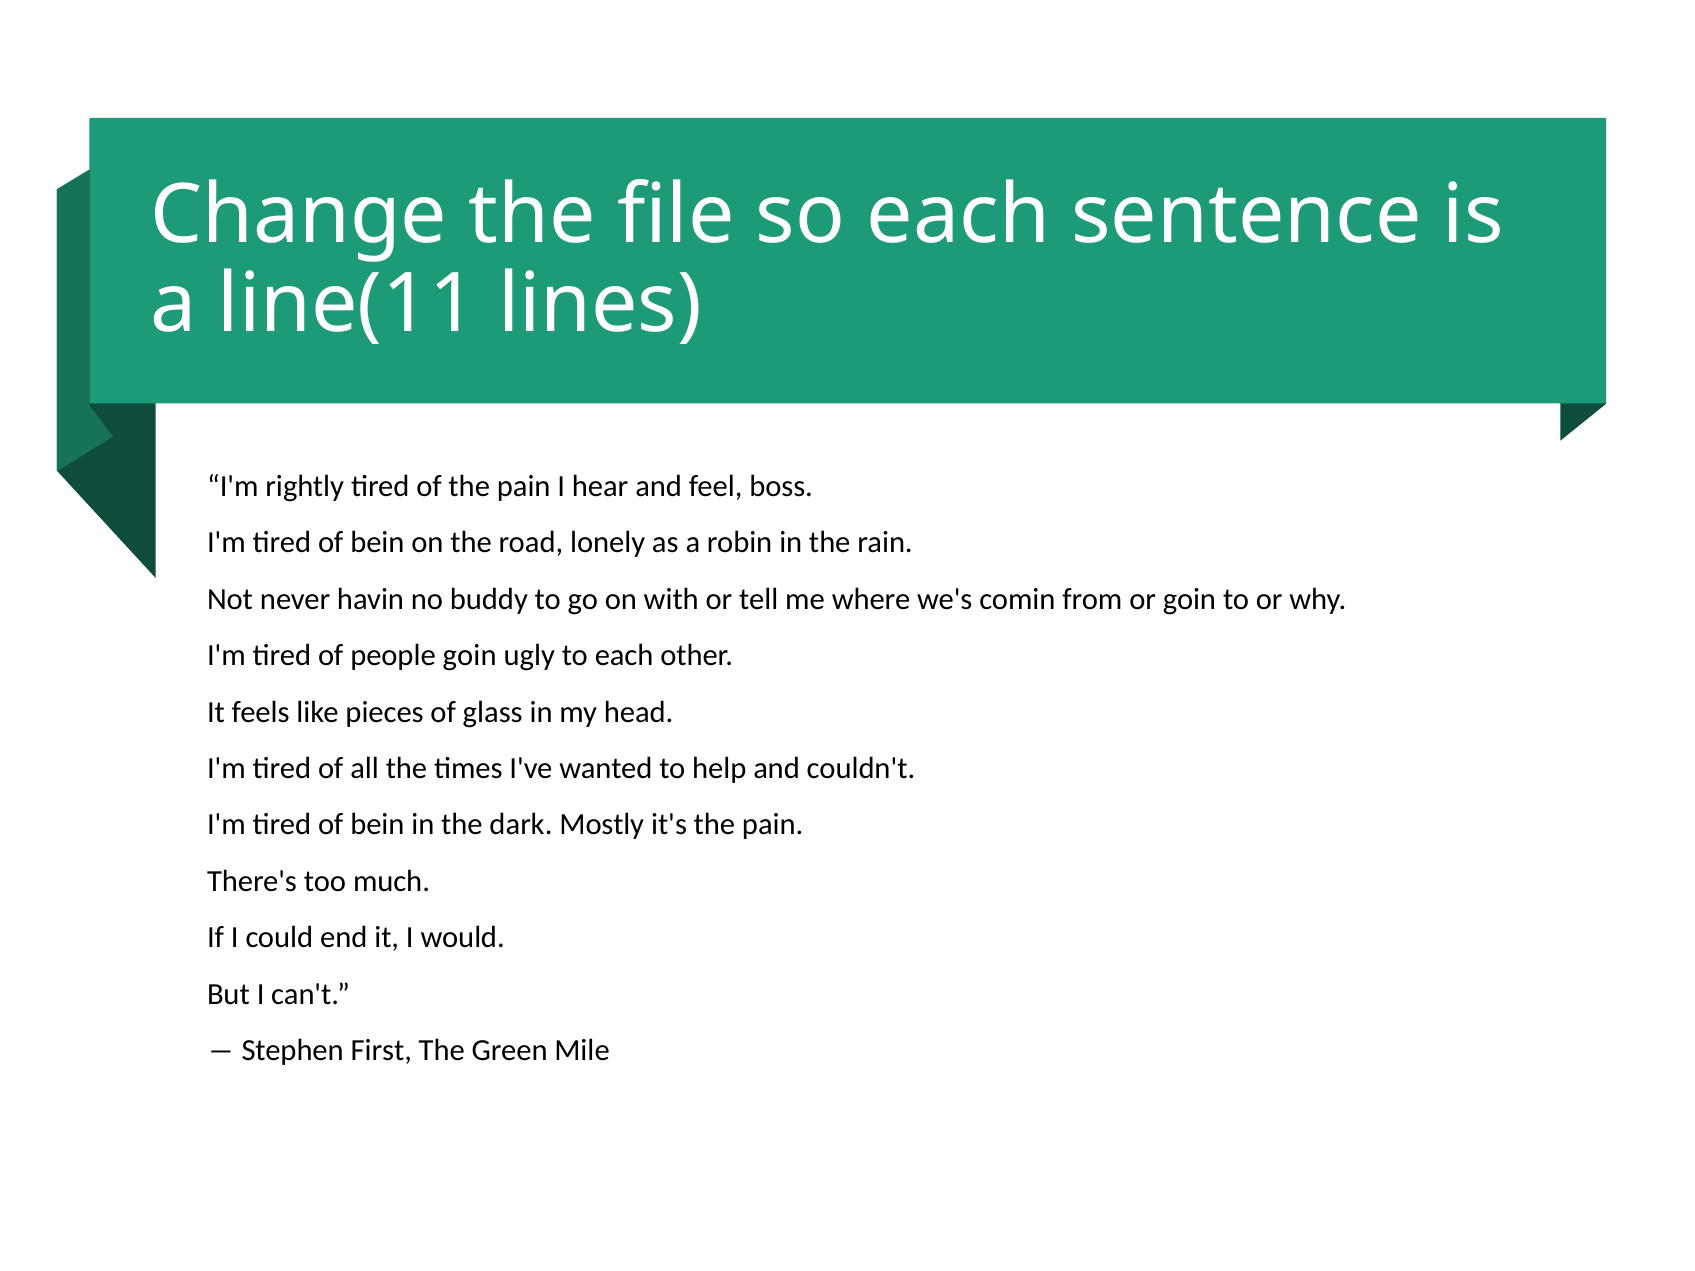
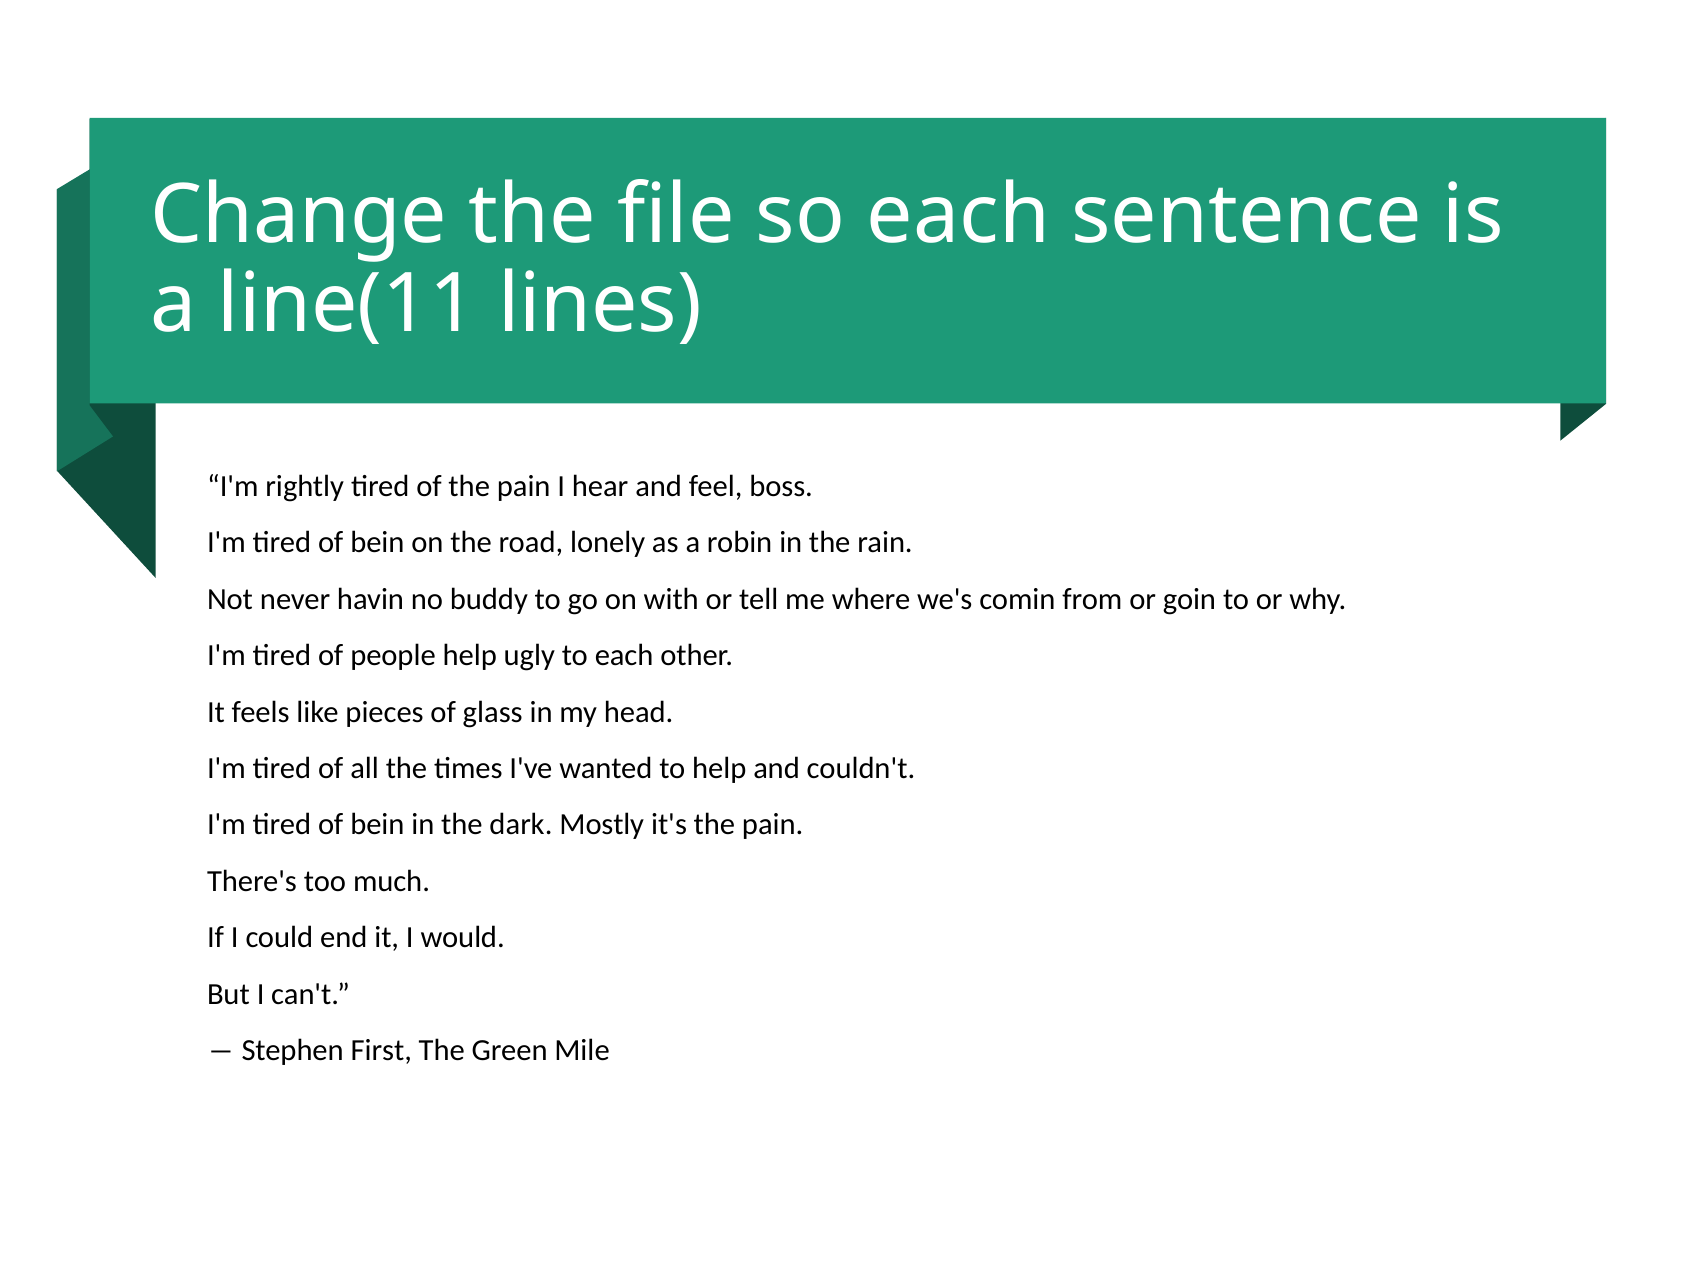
people goin: goin -> help
